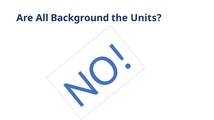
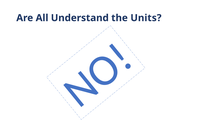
Background: Background -> Understand
